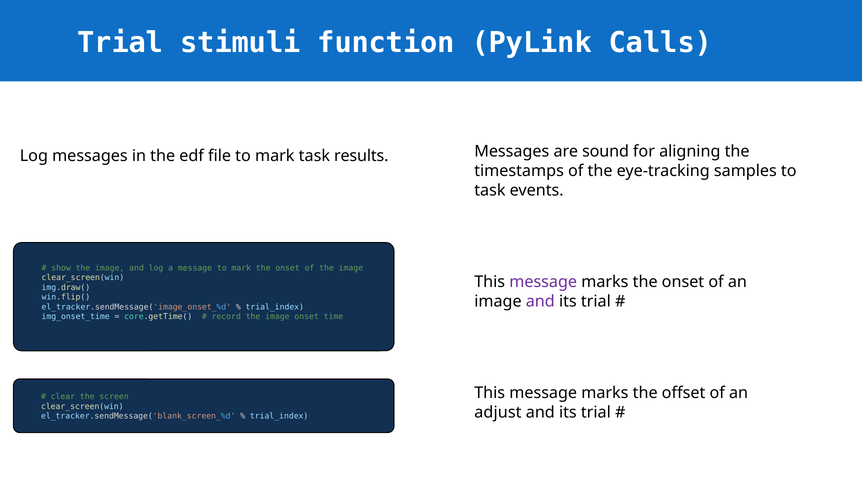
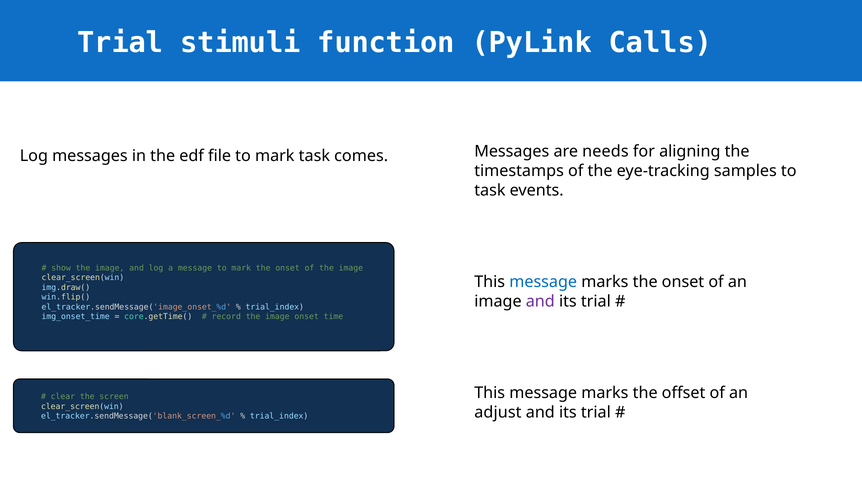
sound: sound -> needs
results: results -> comes
message at (543, 282) colour: purple -> blue
